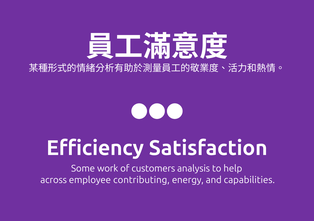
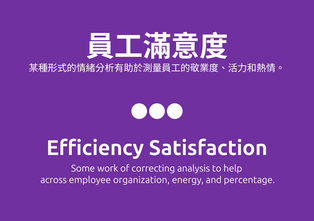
customers: customers -> correcting
contributing: contributing -> organization
capabilities: capabilities -> percentage
